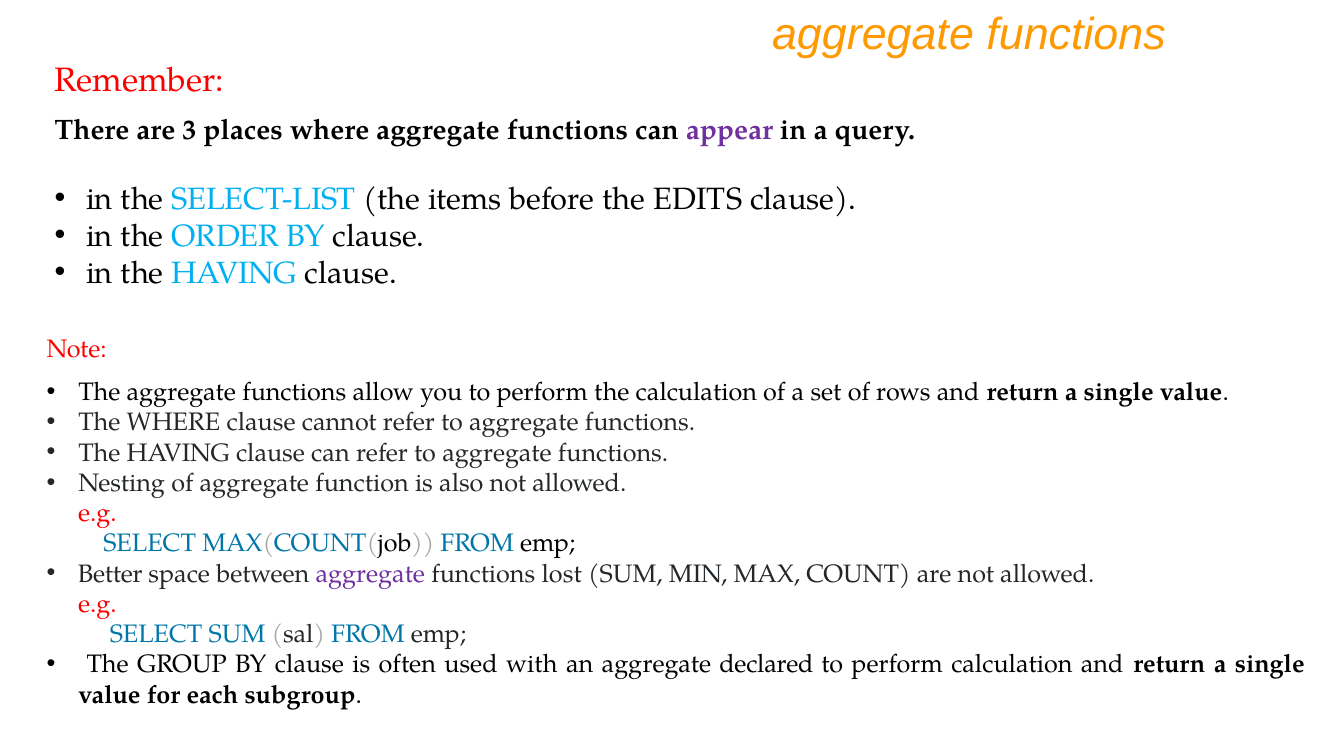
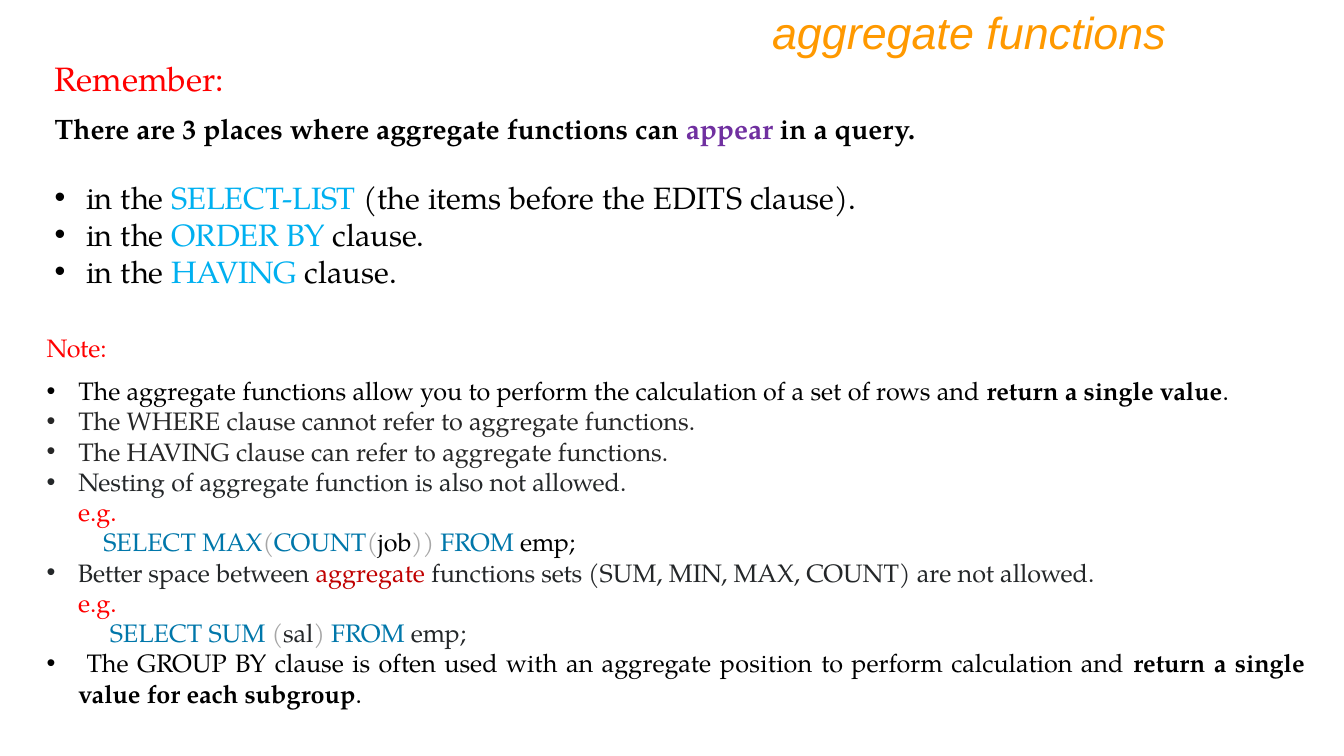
aggregate at (370, 574) colour: purple -> red
lost: lost -> sets
declared: declared -> position
